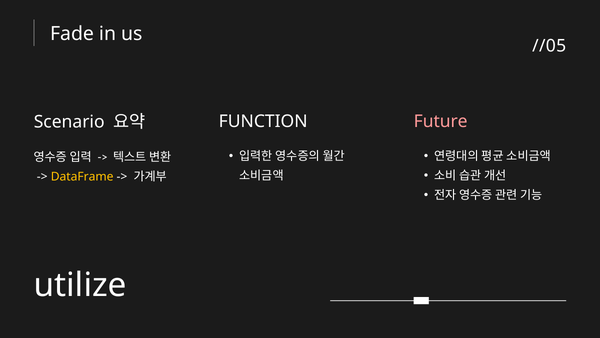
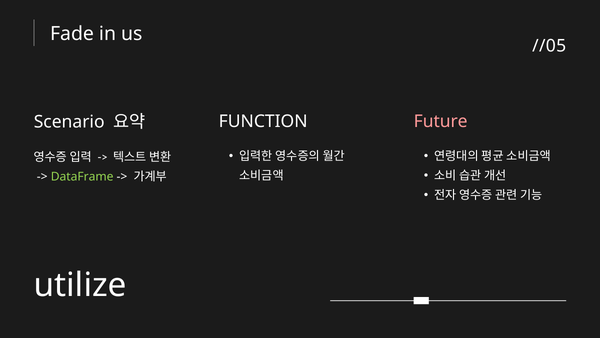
DataFrame colour: yellow -> light green
